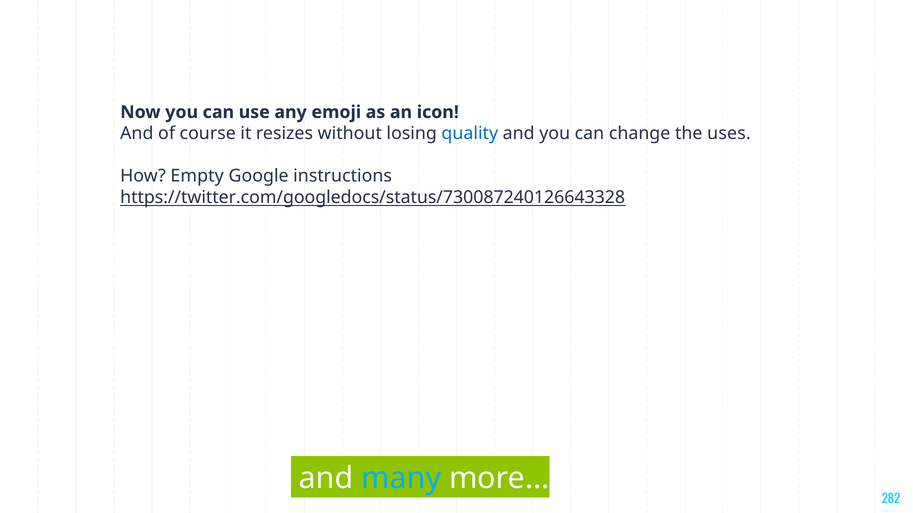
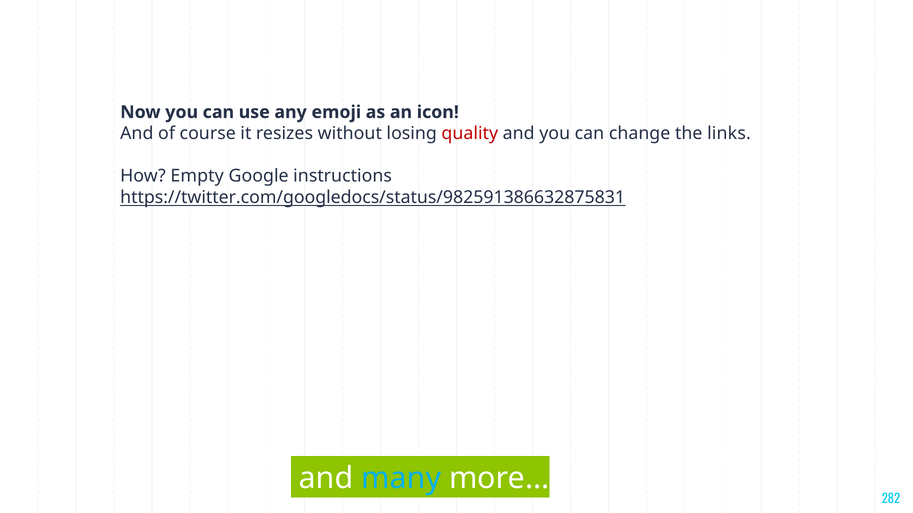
quality colour: blue -> red
uses: uses -> links
https://twitter.com/googledocs/status/730087240126643328: https://twitter.com/googledocs/status/730087240126643328 -> https://twitter.com/googledocs/status/982591386632875831
